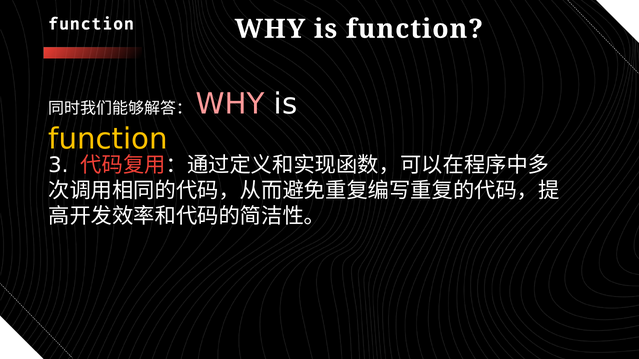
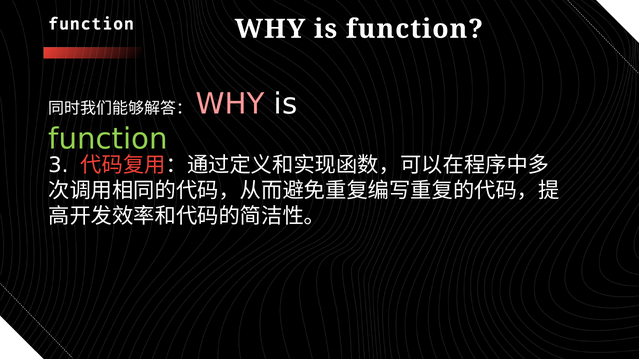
function at (108, 139) colour: yellow -> light green
